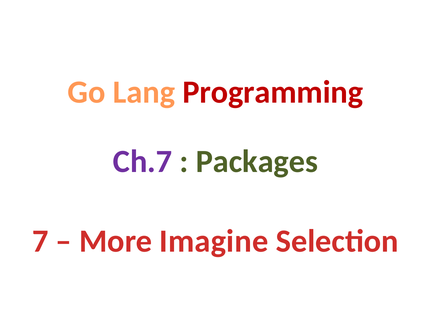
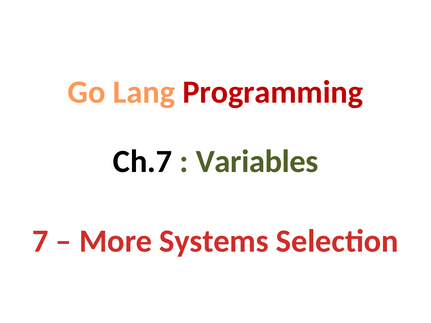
Ch.7 colour: purple -> black
Packages: Packages -> Variables
Imagine: Imagine -> Systems
